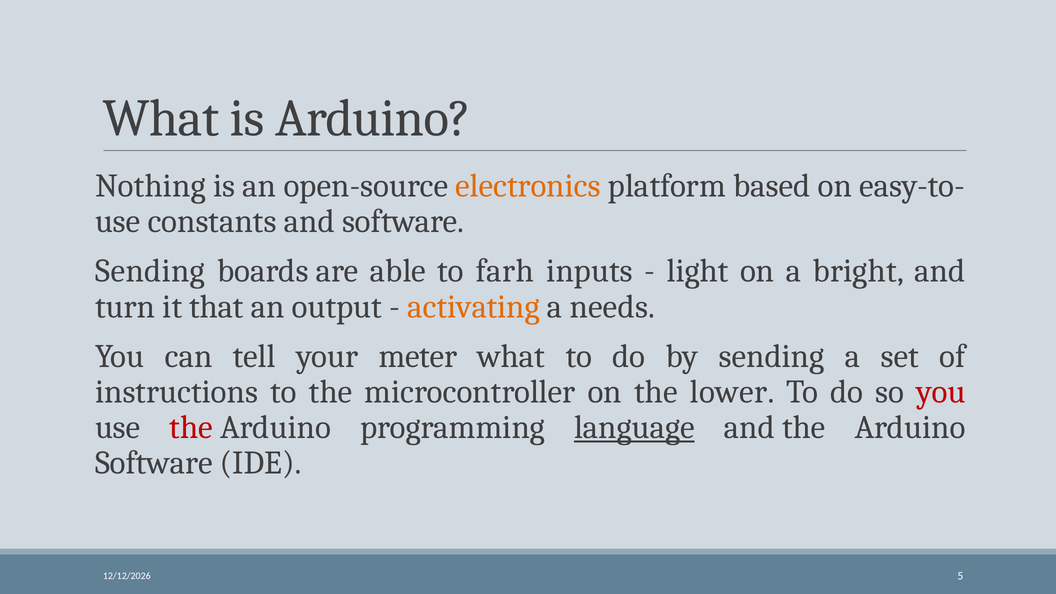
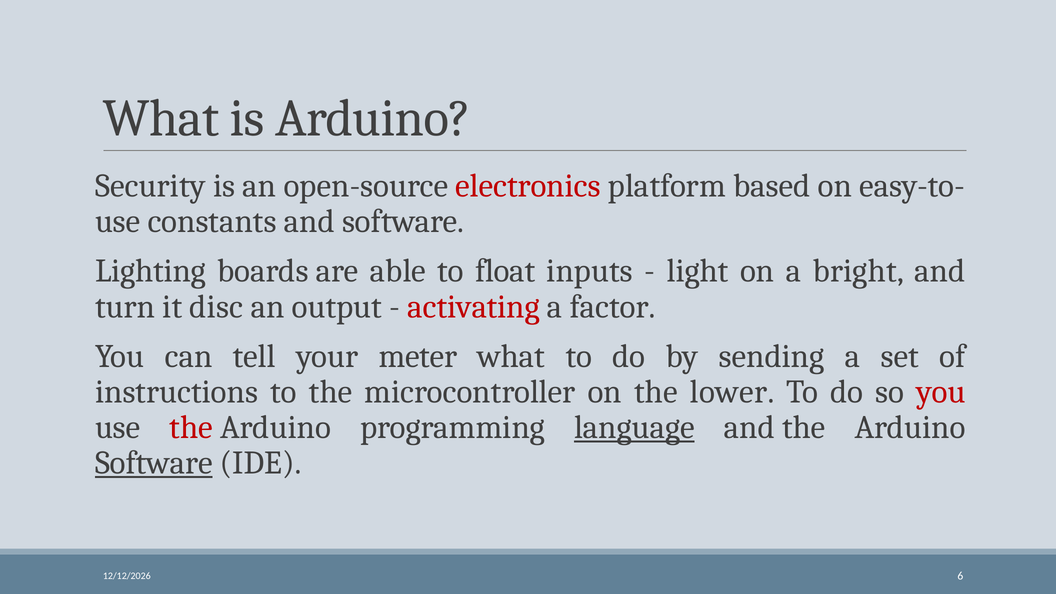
Nothing: Nothing -> Security
electronics colour: orange -> red
Sending at (150, 271): Sending -> Lighting
farh: farh -> float
that: that -> disc
activating colour: orange -> red
needs: needs -> factor
Software at (154, 463) underline: none -> present
5: 5 -> 6
